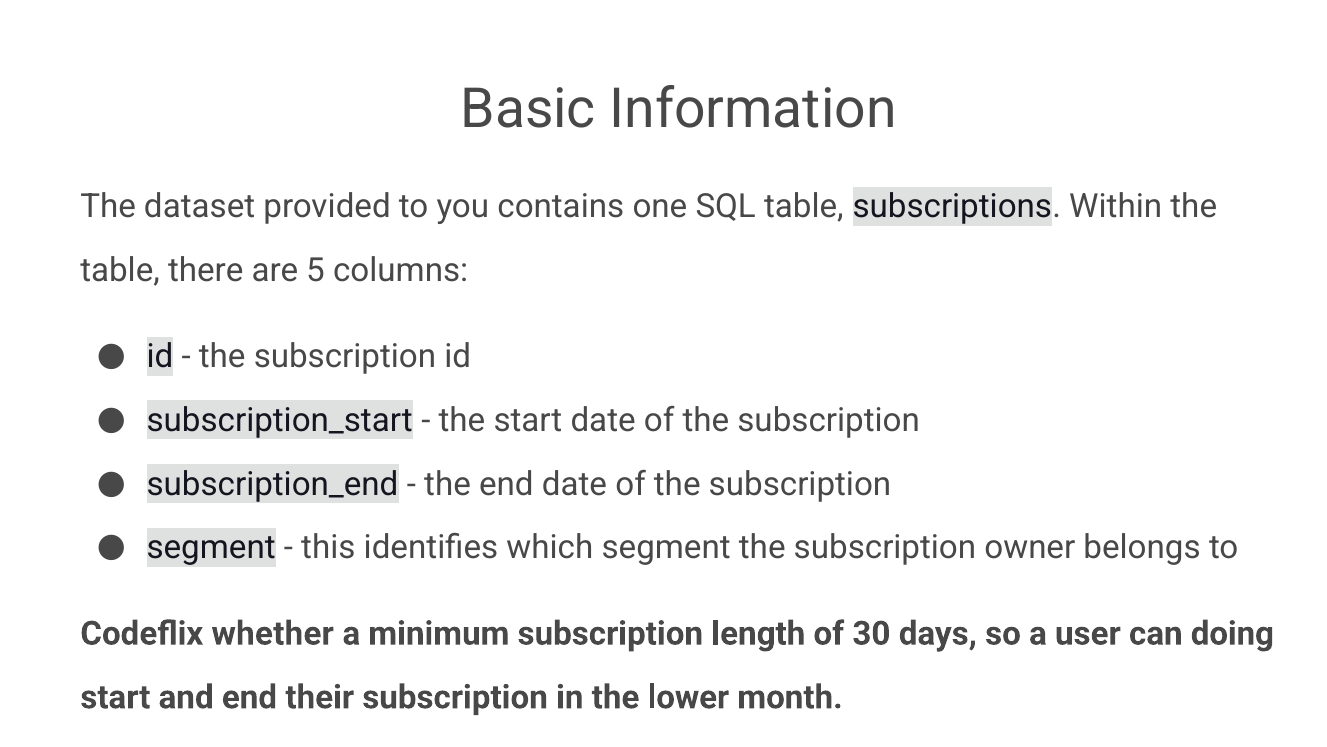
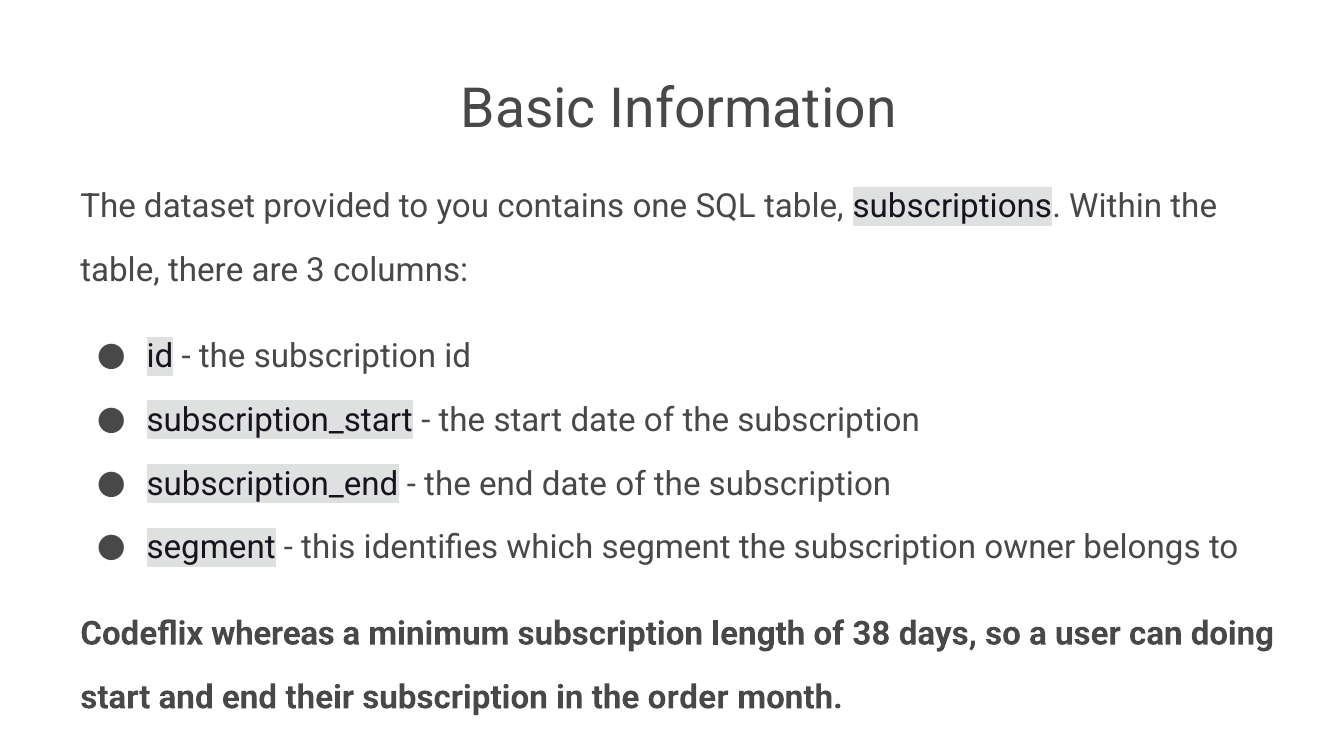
5: 5 -> 3
whether: whether -> whereas
30: 30 -> 38
lower: lower -> order
